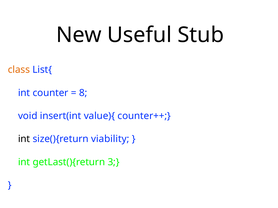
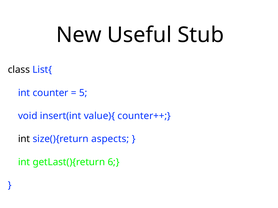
class colour: orange -> black
8: 8 -> 5
viability: viability -> aspects
3: 3 -> 6
